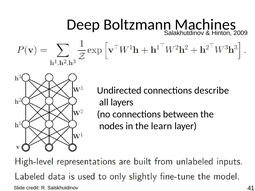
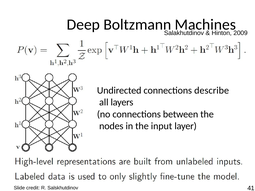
learn: learn -> input
